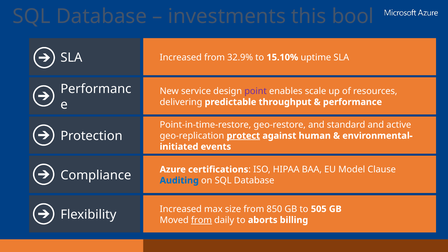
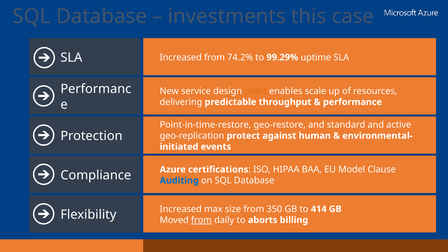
bool: bool -> case
32.9%: 32.9% -> 74.2%
15.10%: 15.10% -> 99.29%
point colour: purple -> orange
protect underline: present -> none
850: 850 -> 350
505: 505 -> 414
